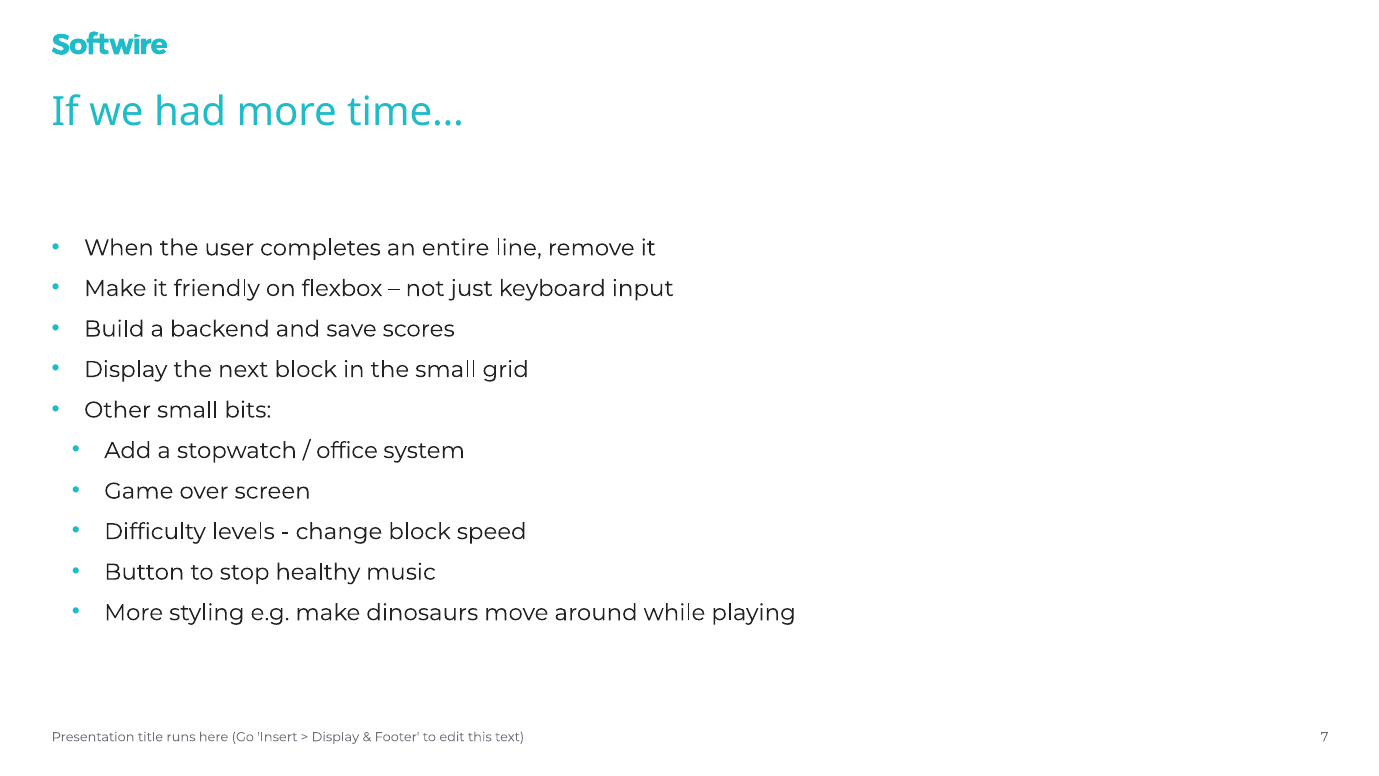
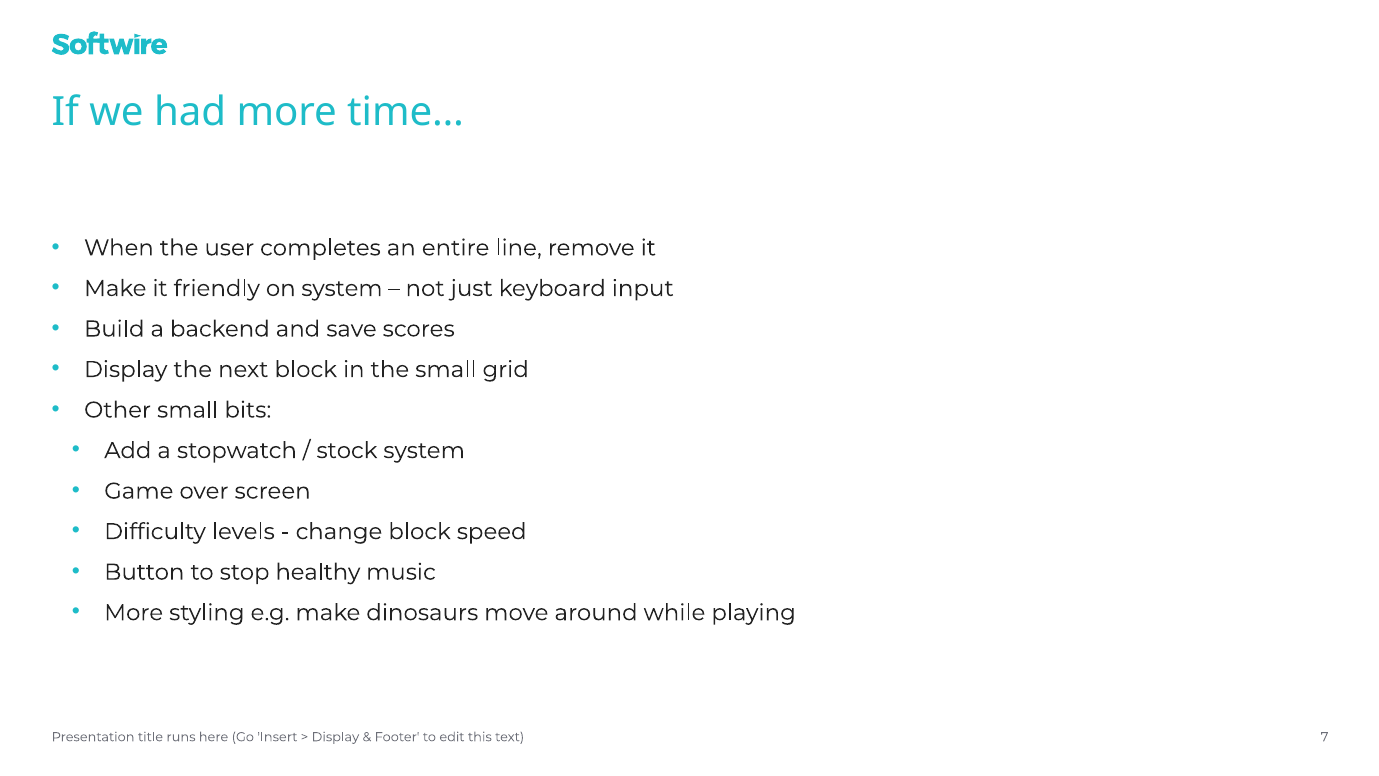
on flexbox: flexbox -> system
office: office -> stock
